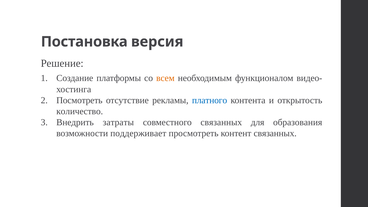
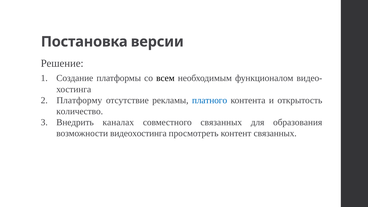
версия: версия -> версии
всем colour: orange -> black
Посмотреть: Посмотреть -> Платформу
затраты: затраты -> каналах
поддерживает: поддерживает -> видеохостинга
